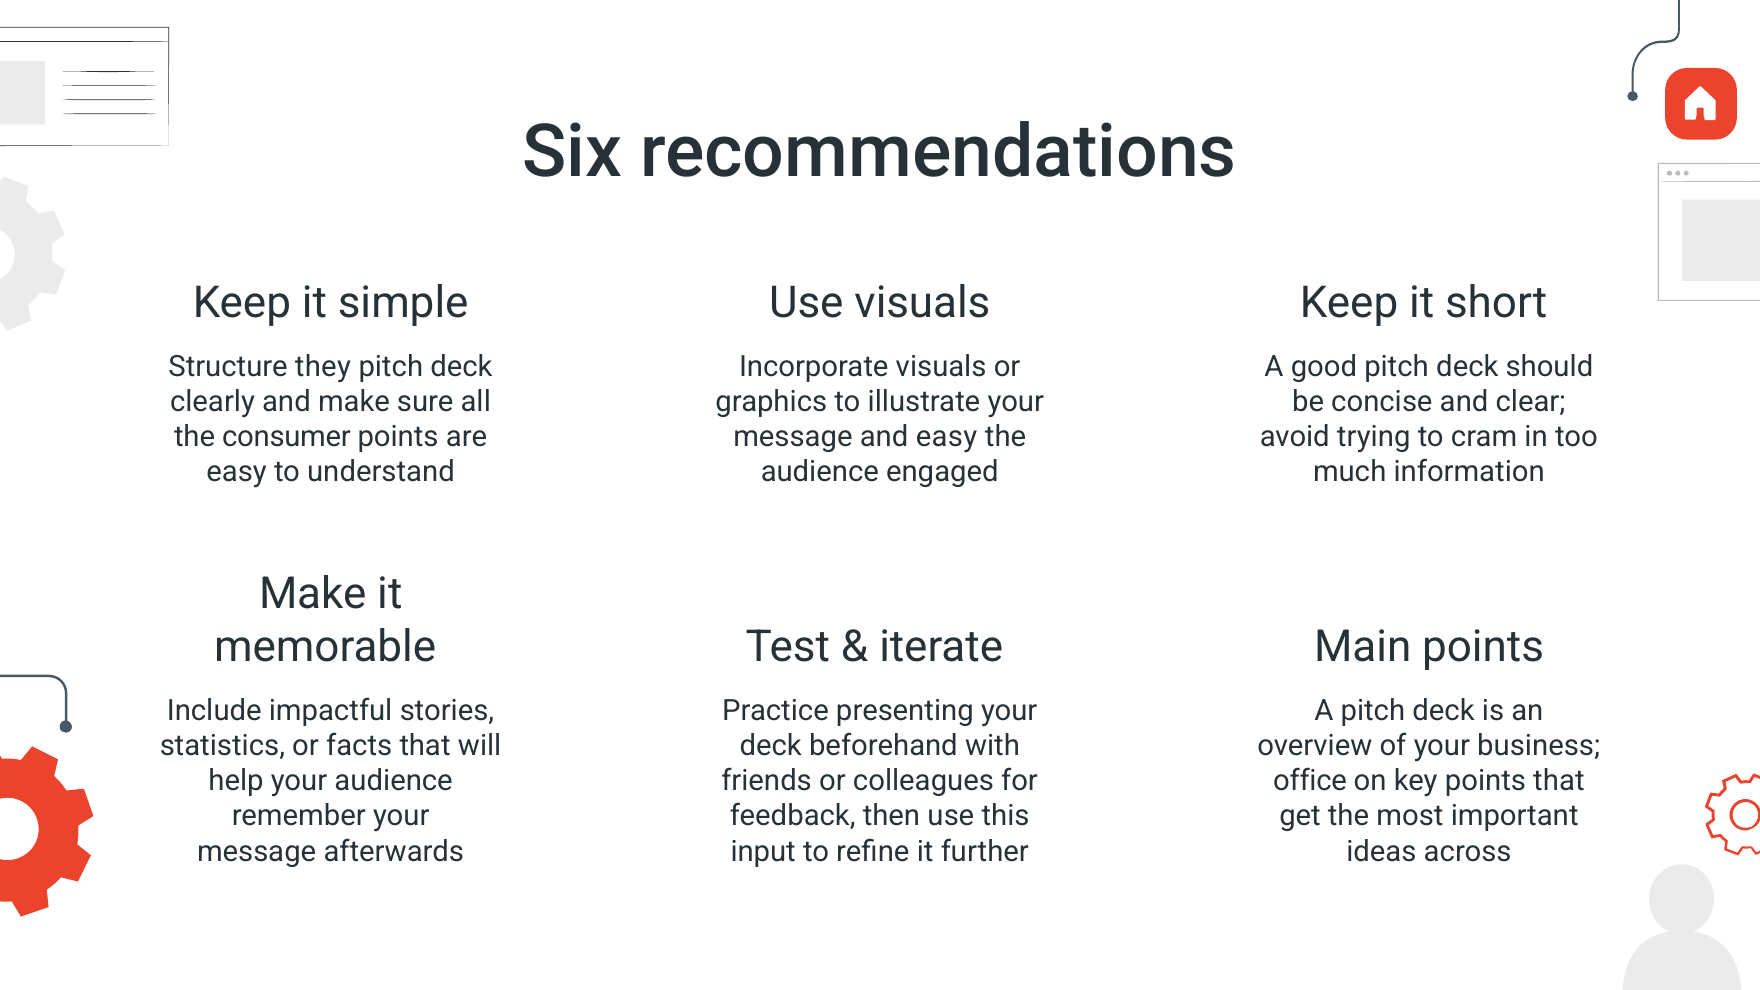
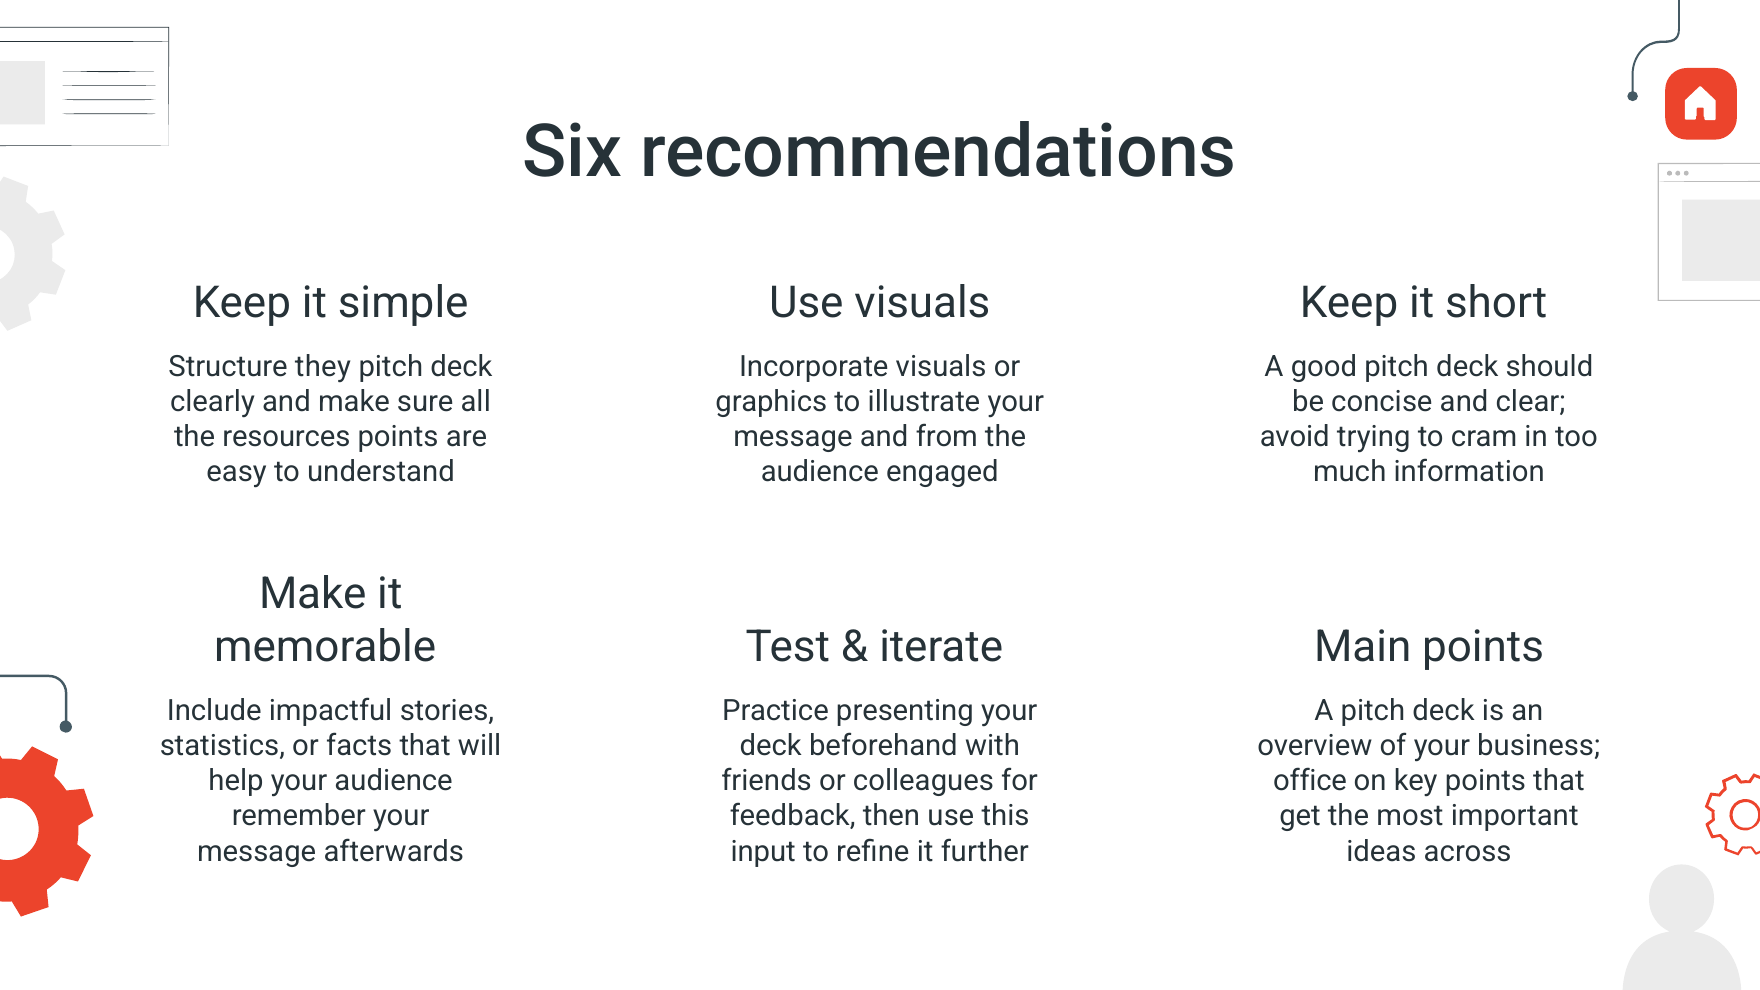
consumer: consumer -> resources
and easy: easy -> from
